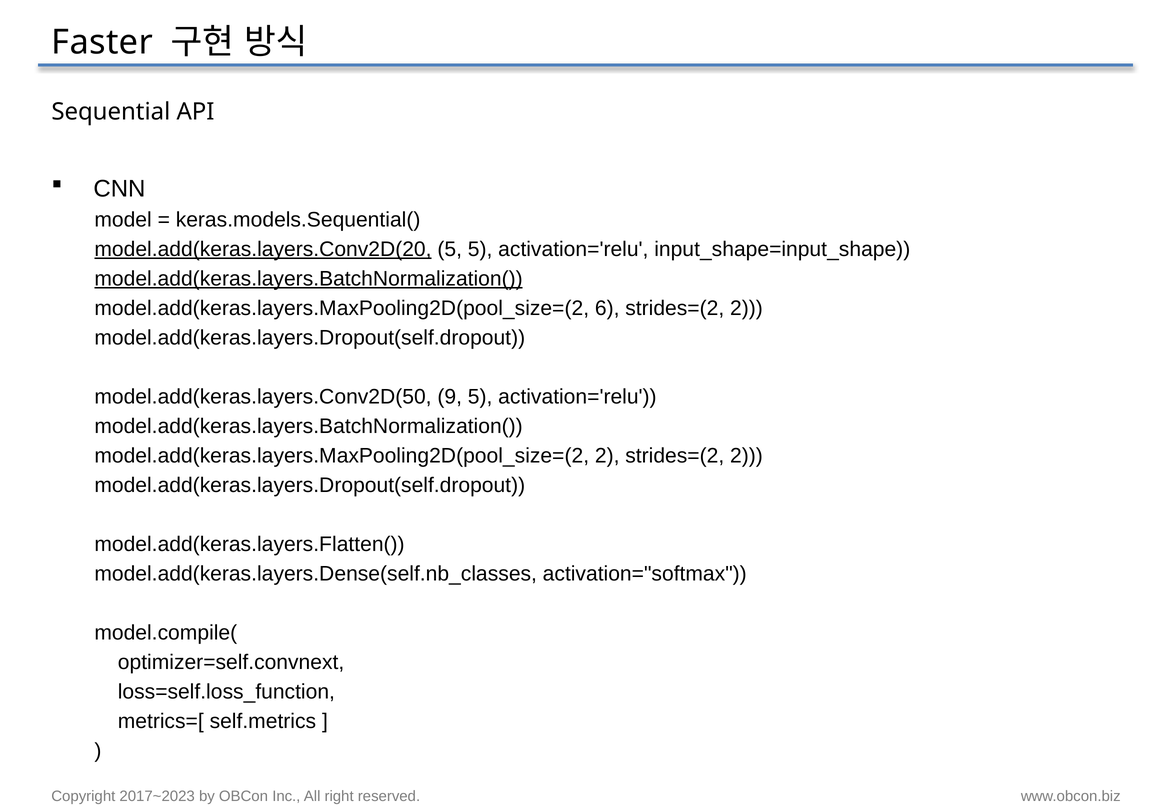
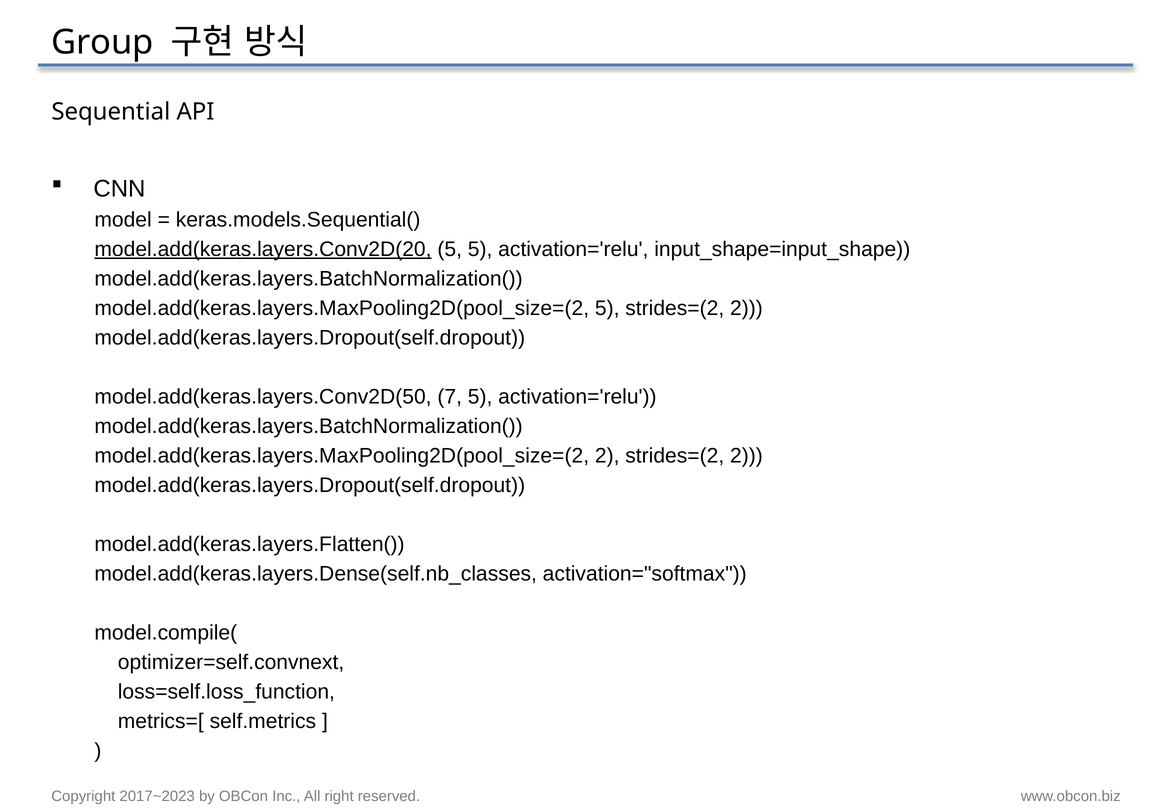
Faster: Faster -> Group
model.add(keras.layers.BatchNormalization( at (309, 279) underline: present -> none
model.add(keras.layers.MaxPooling2D(pool_size=(2 6: 6 -> 5
9: 9 -> 7
